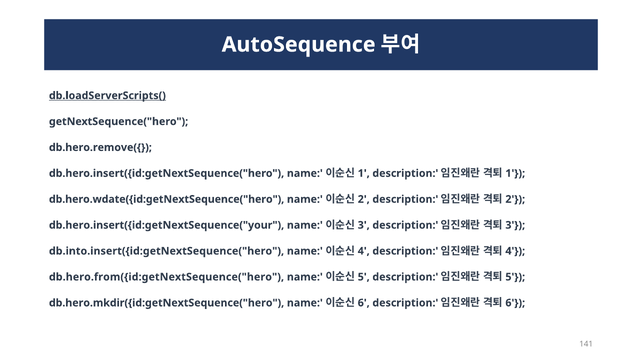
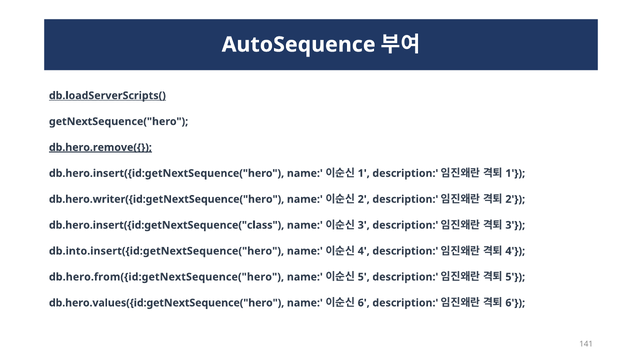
db.hero.remove({ underline: none -> present
db.hero.wdate({id:getNextSequence("hero: db.hero.wdate({id:getNextSequence("hero -> db.hero.writer({id:getNextSequence("hero
db.hero.insert({id:getNextSequence("your: db.hero.insert({id:getNextSequence("your -> db.hero.insert({id:getNextSequence("class
db.hero.mkdir({id:getNextSequence("hero: db.hero.mkdir({id:getNextSequence("hero -> db.hero.values({id:getNextSequence("hero
